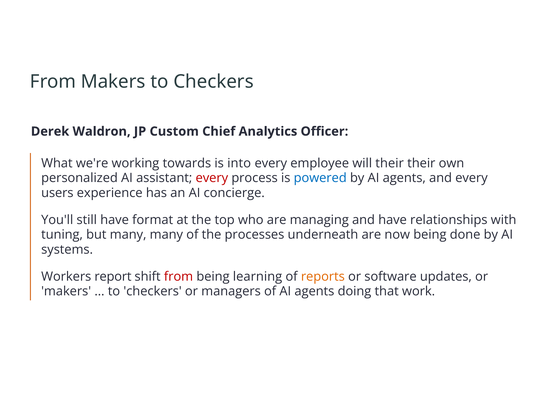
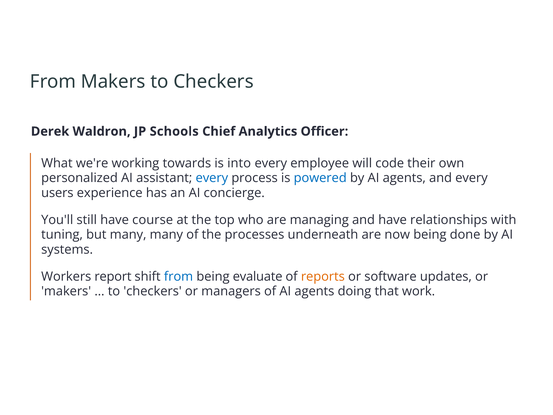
Custom: Custom -> Schools
will their: their -> code
every at (212, 178) colour: red -> blue
format: format -> course
from at (179, 276) colour: red -> blue
learning: learning -> evaluate
